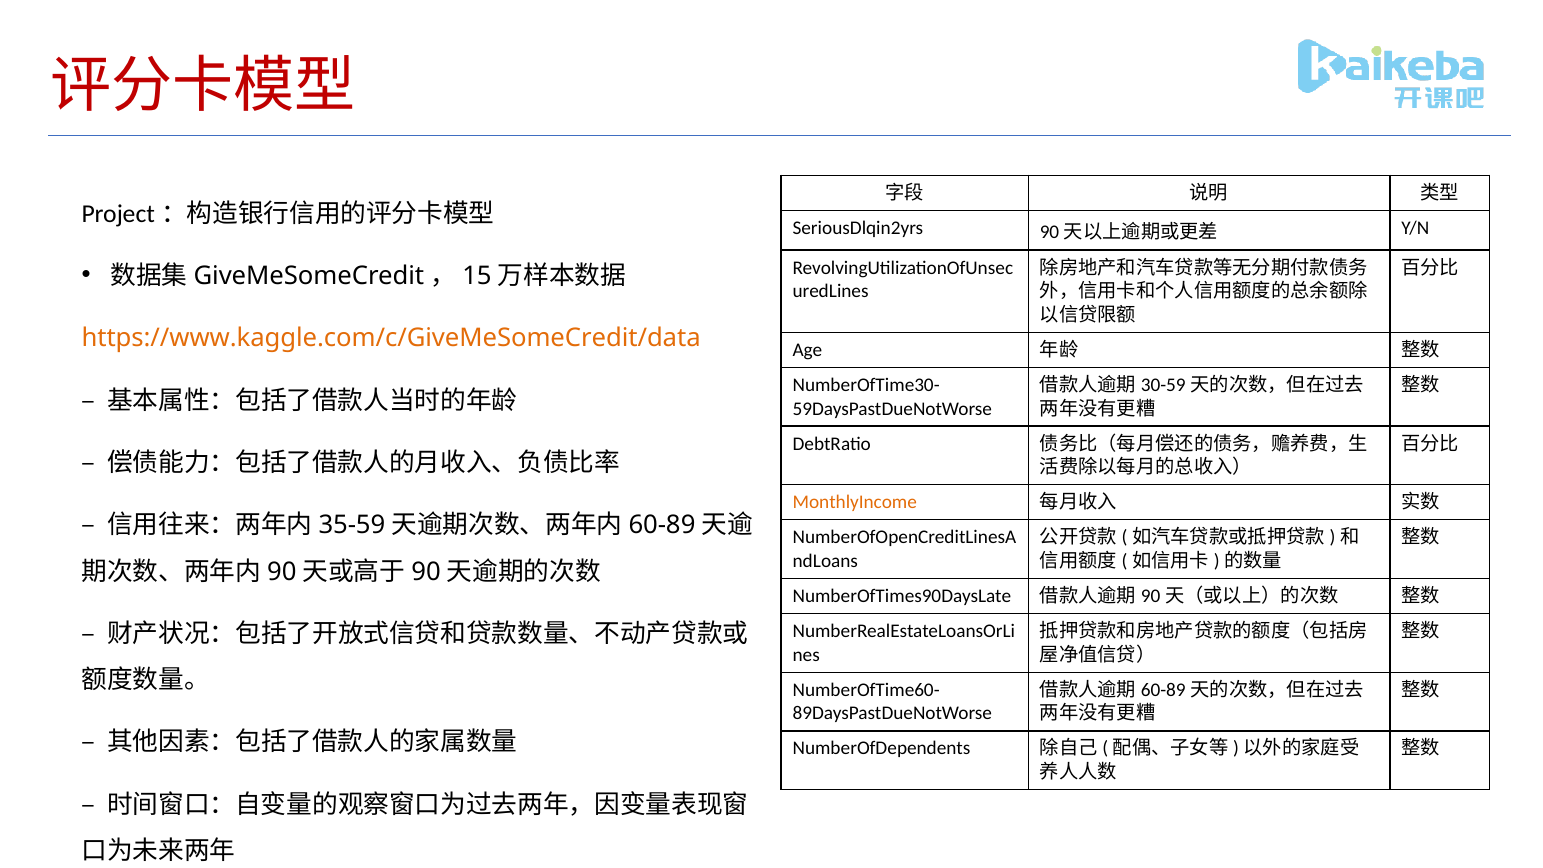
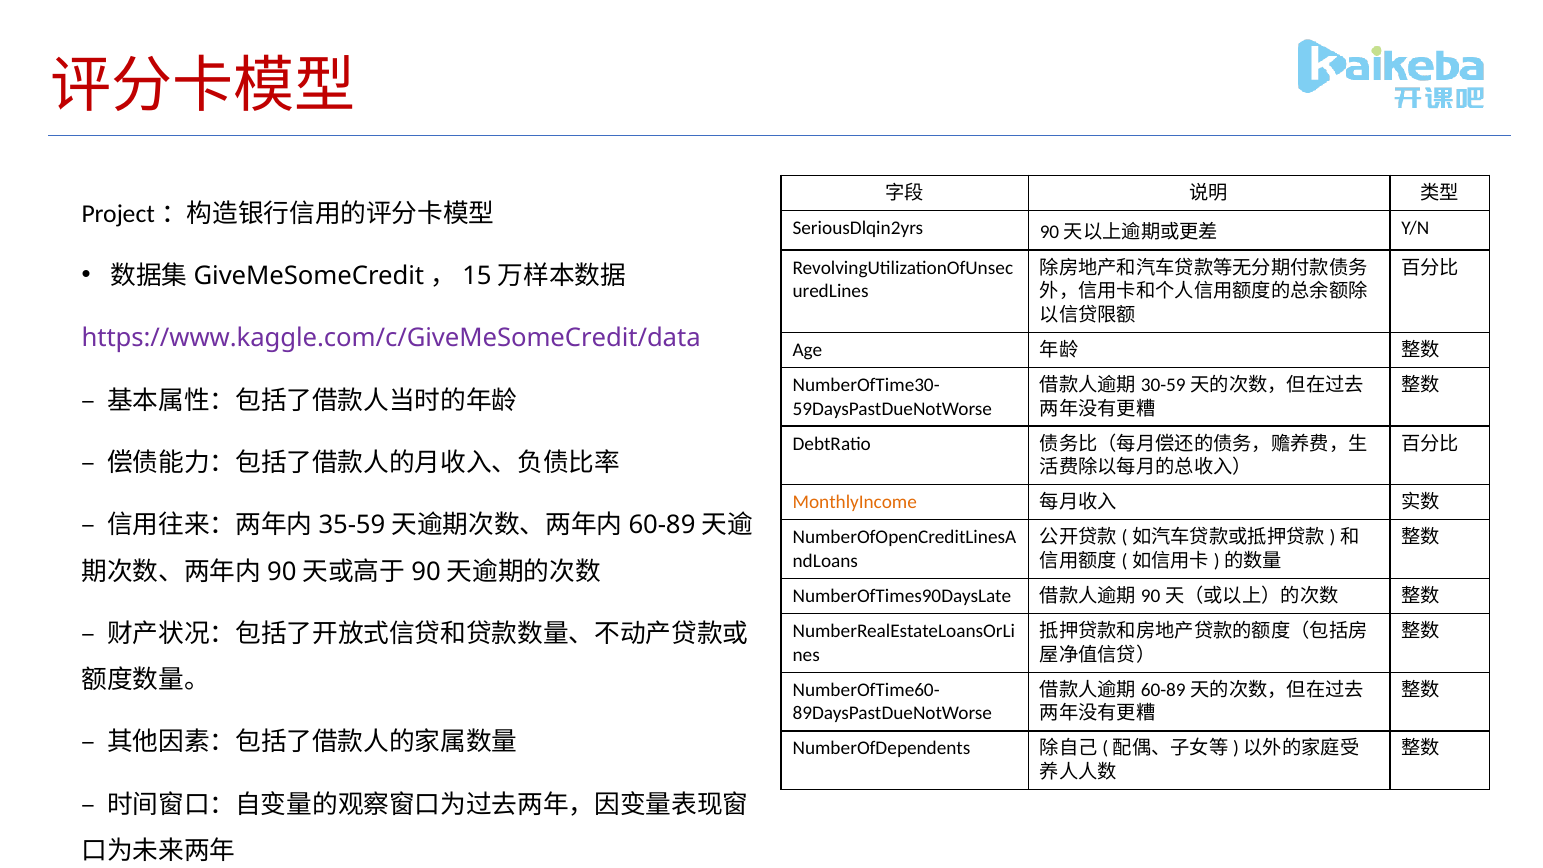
https://www.kaggle.com/c/GiveMeSomeCredit/data colour: orange -> purple
